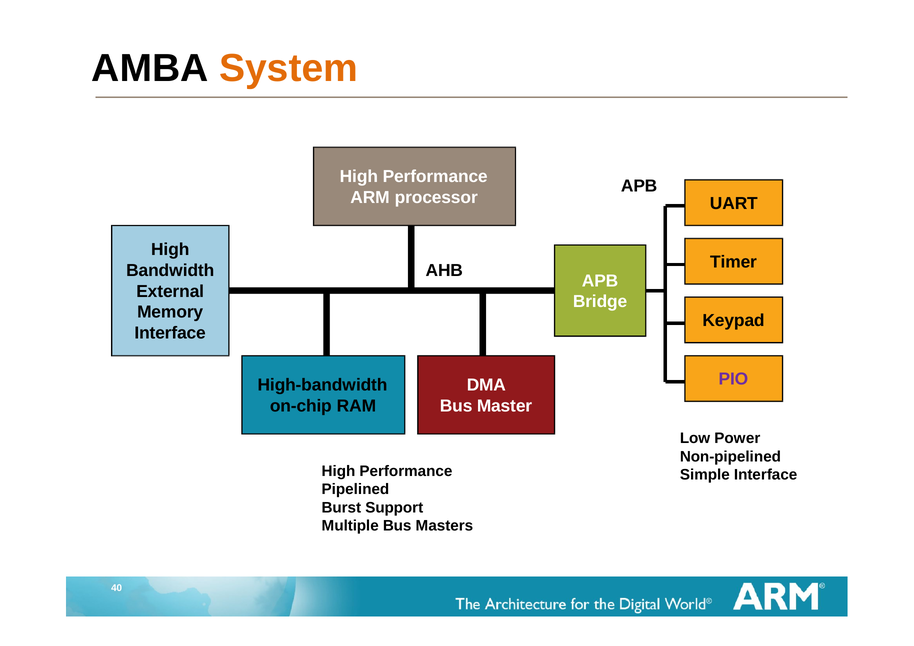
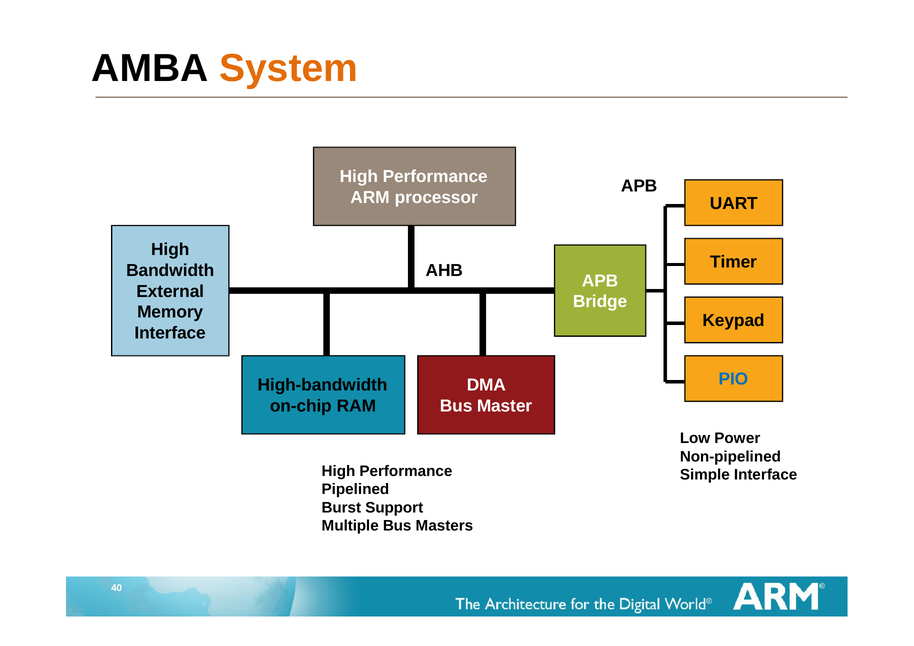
PIO colour: purple -> blue
